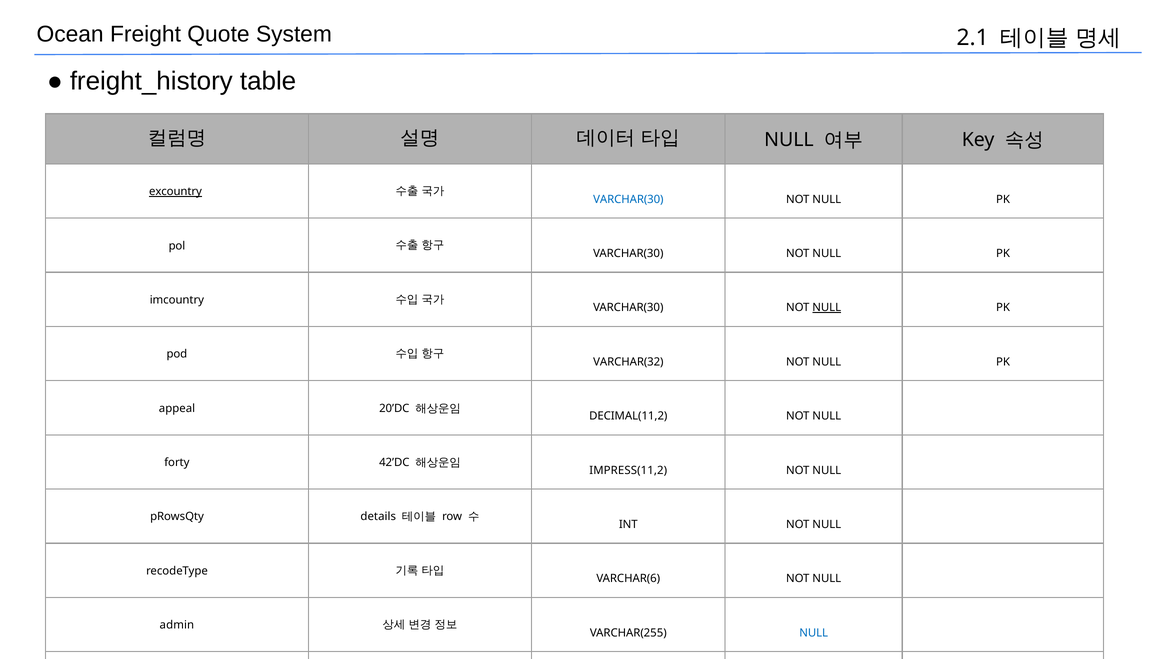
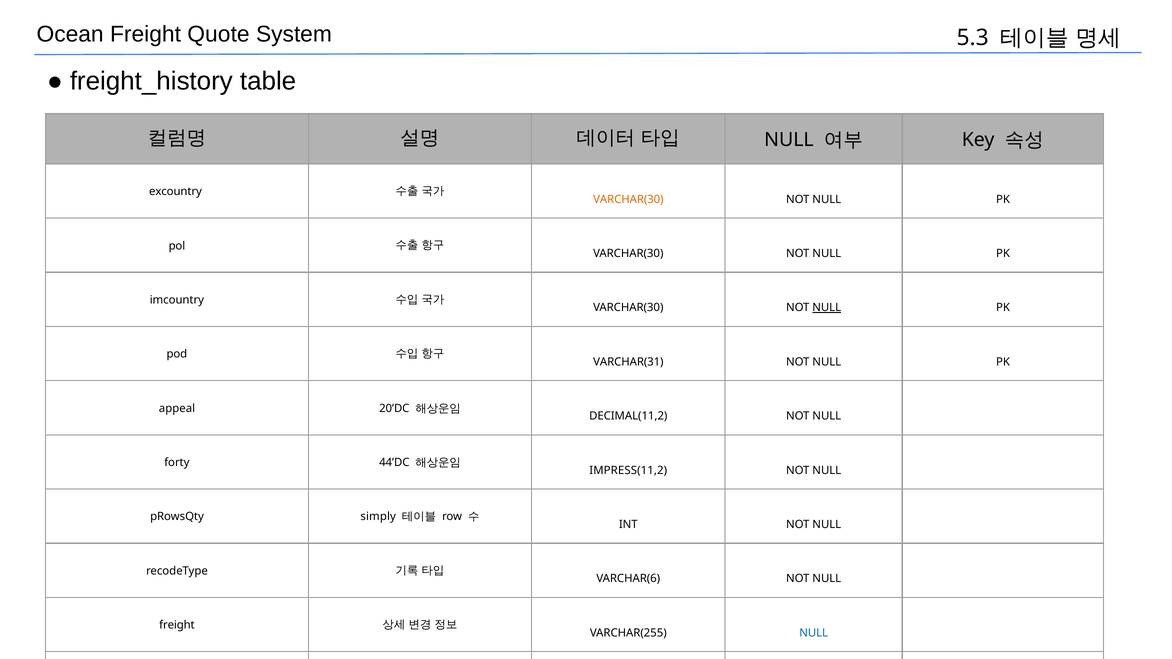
2.1: 2.1 -> 5.3
excountry underline: present -> none
VARCHAR(30 at (628, 199) colour: blue -> orange
VARCHAR(32: VARCHAR(32 -> VARCHAR(31
42’DC: 42’DC -> 44’DC
details: details -> simply
admin at (177, 625): admin -> freight
